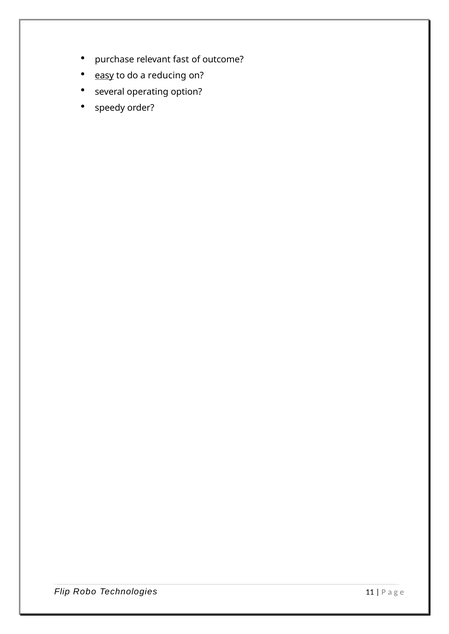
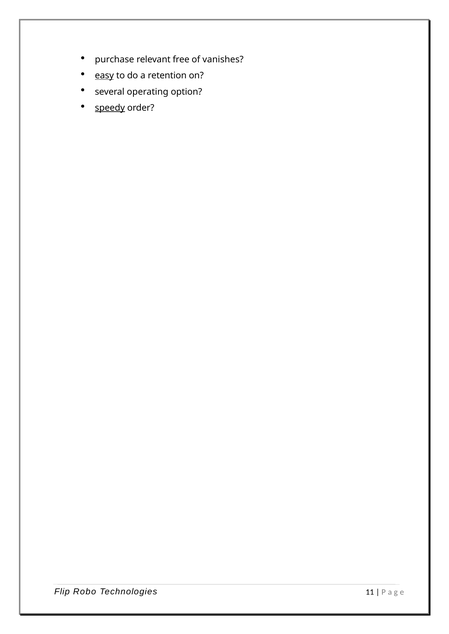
fast: fast -> free
outcome: outcome -> vanishes
reducing: reducing -> retention
speedy underline: none -> present
